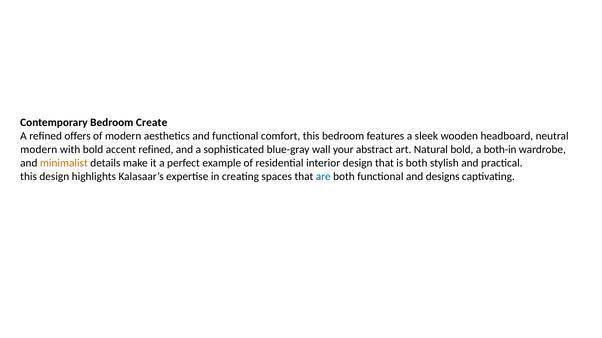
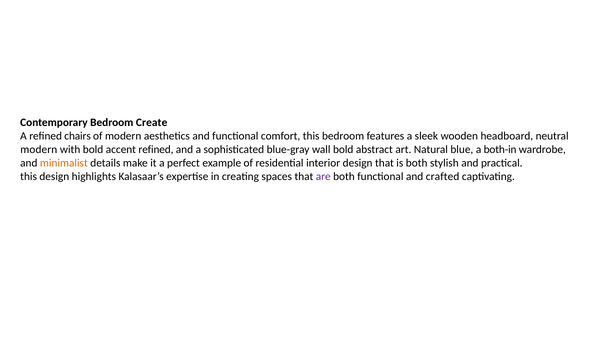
offers: offers -> chairs
wall your: your -> bold
Natural bold: bold -> blue
are colour: blue -> purple
designs: designs -> crafted
